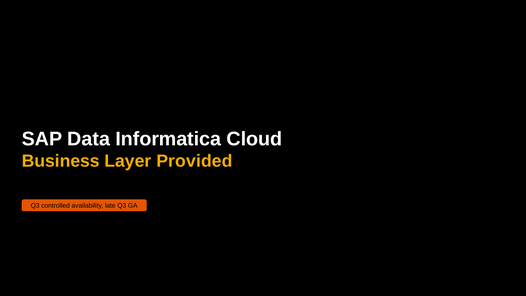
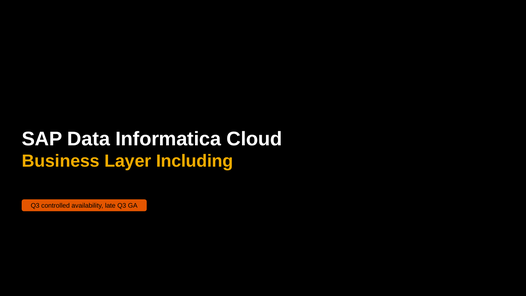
Provided: Provided -> Including
